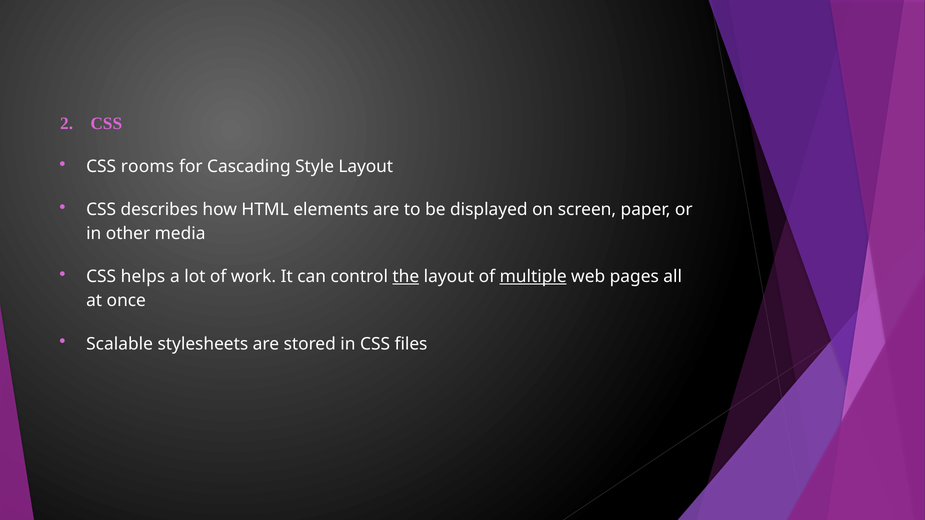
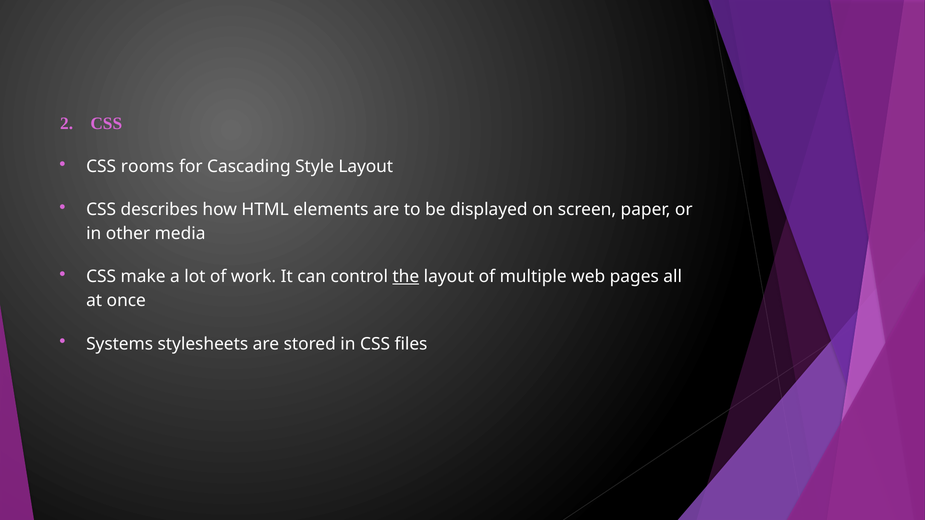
helps: helps -> make
multiple underline: present -> none
Scalable: Scalable -> Systems
